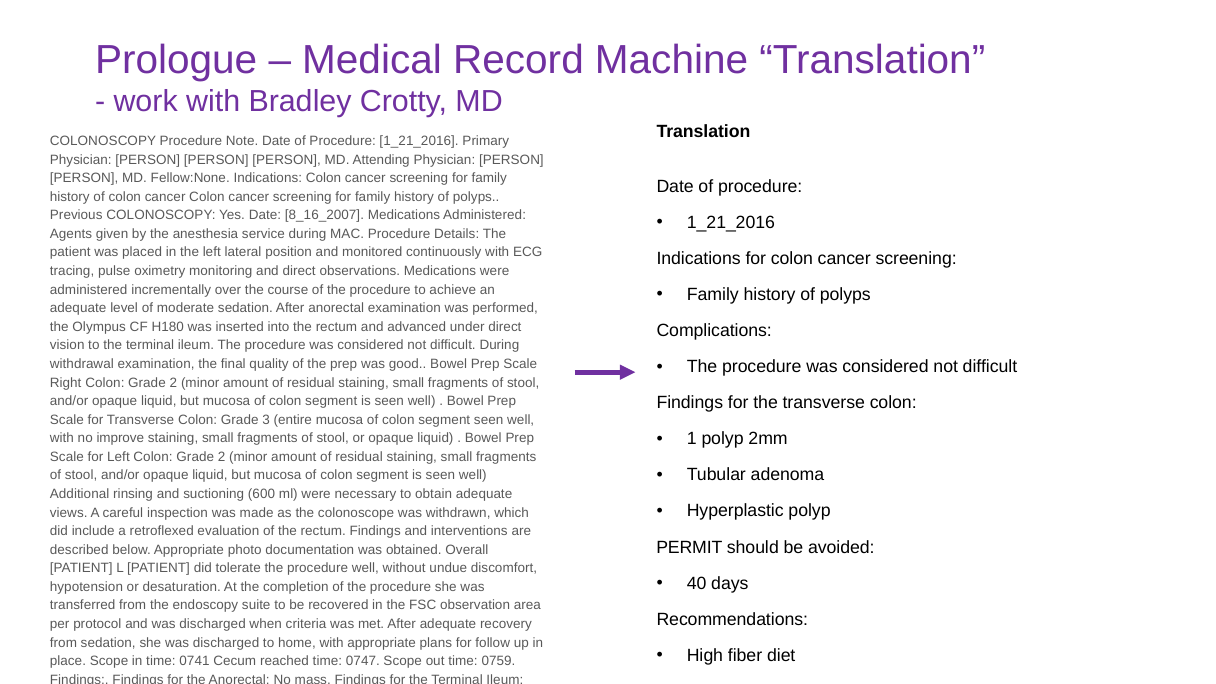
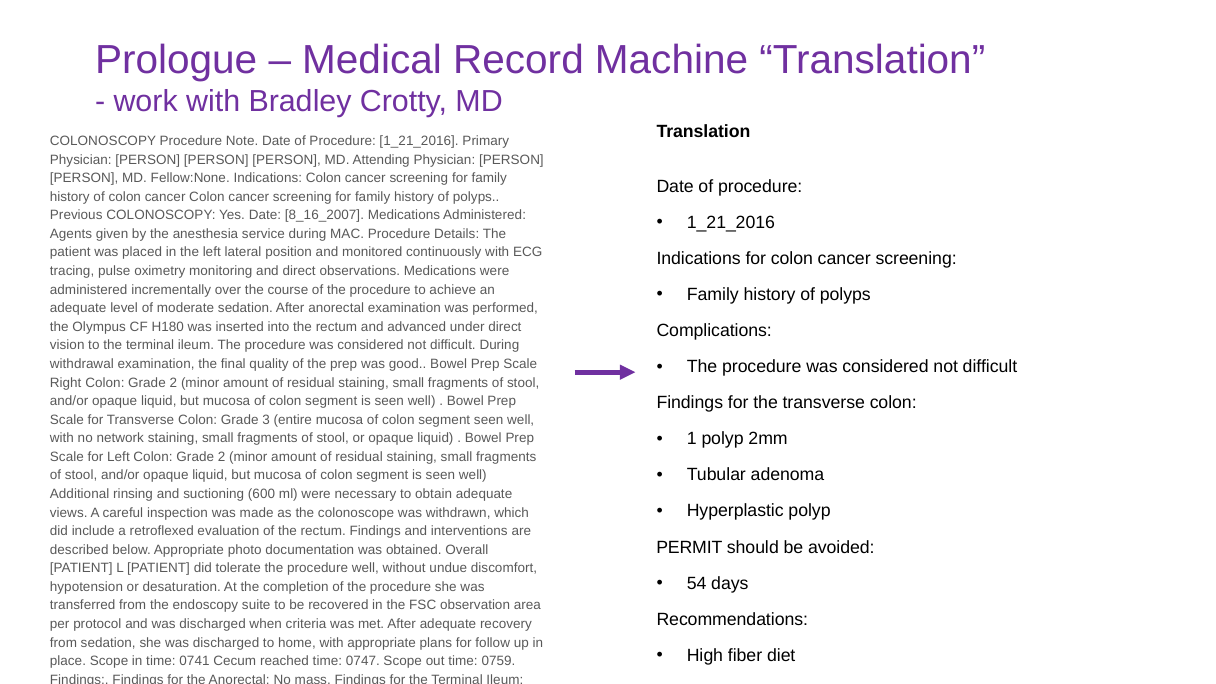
improve: improve -> network
40: 40 -> 54
